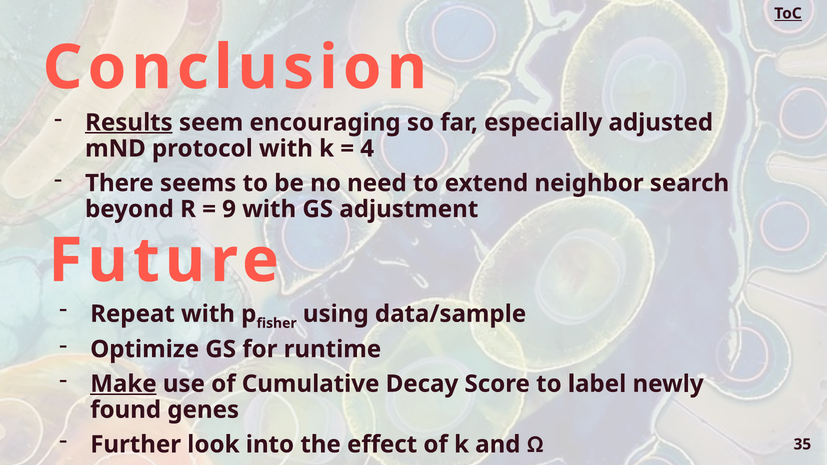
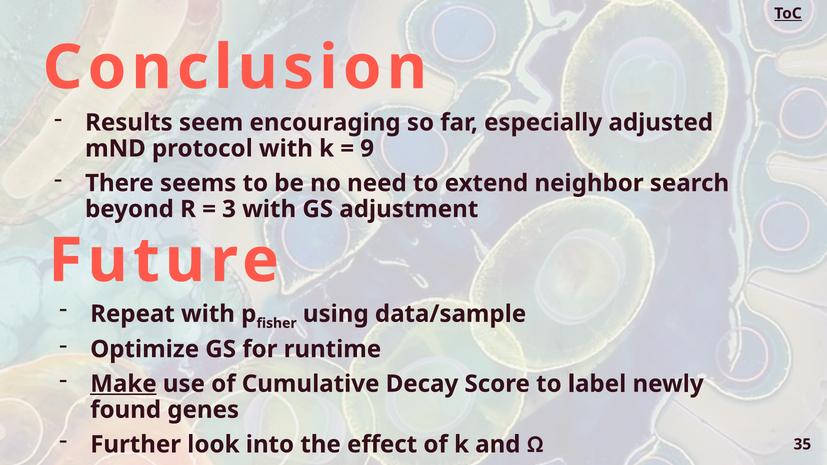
Results underline: present -> none
4: 4 -> 9
9: 9 -> 3
